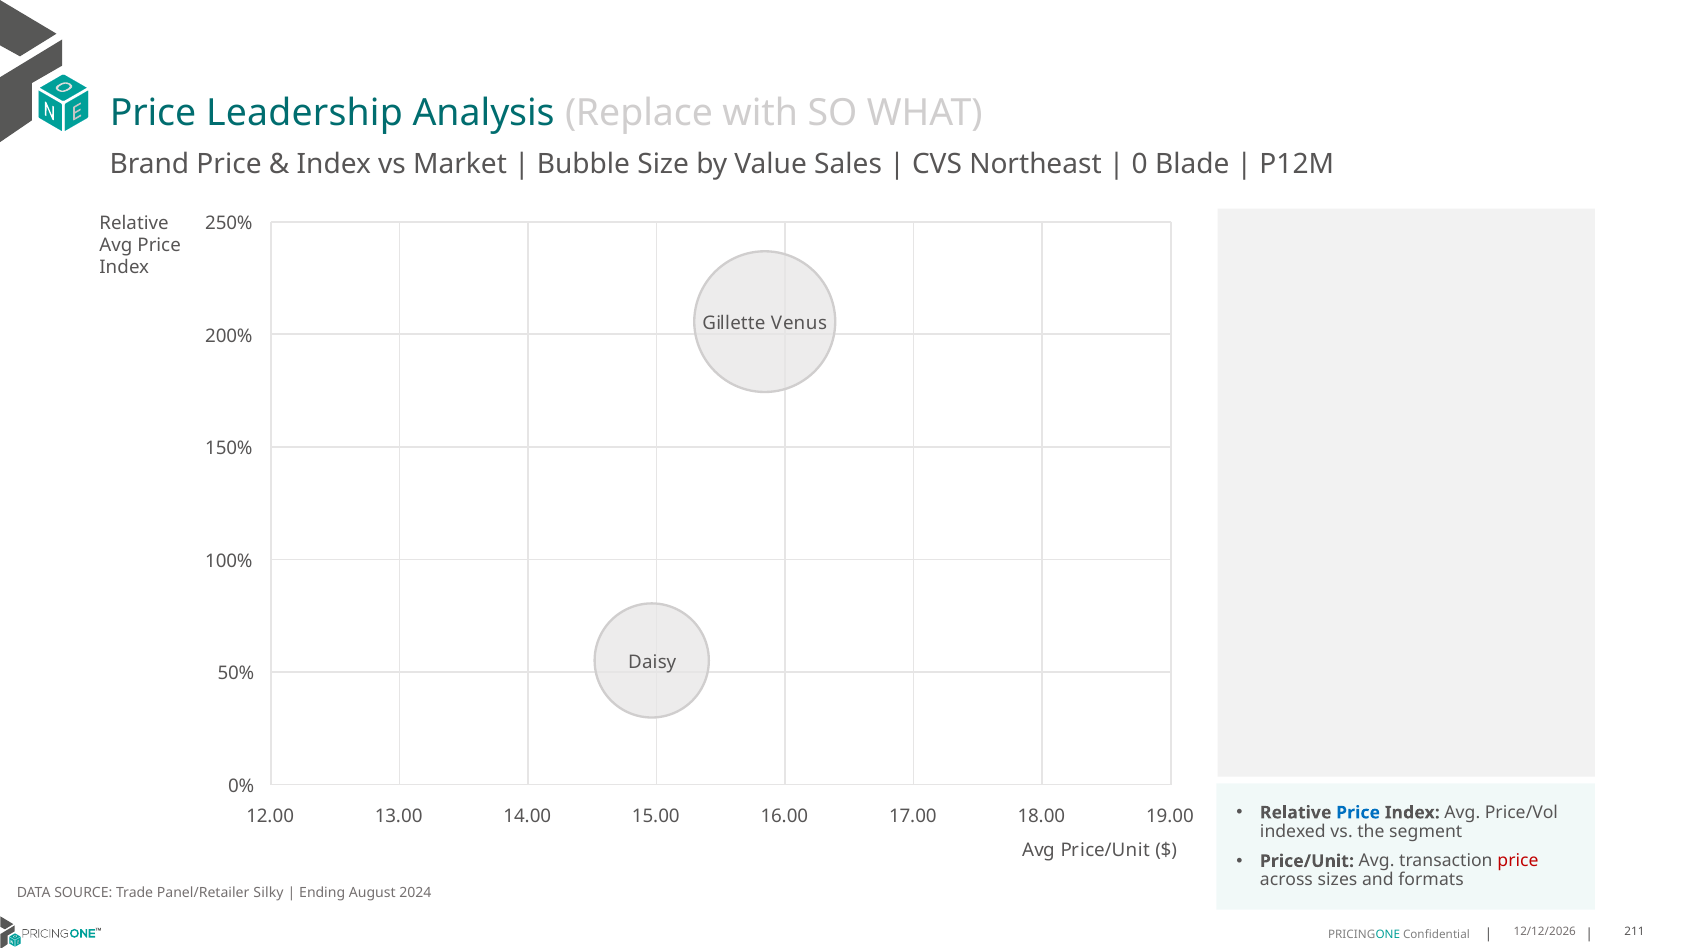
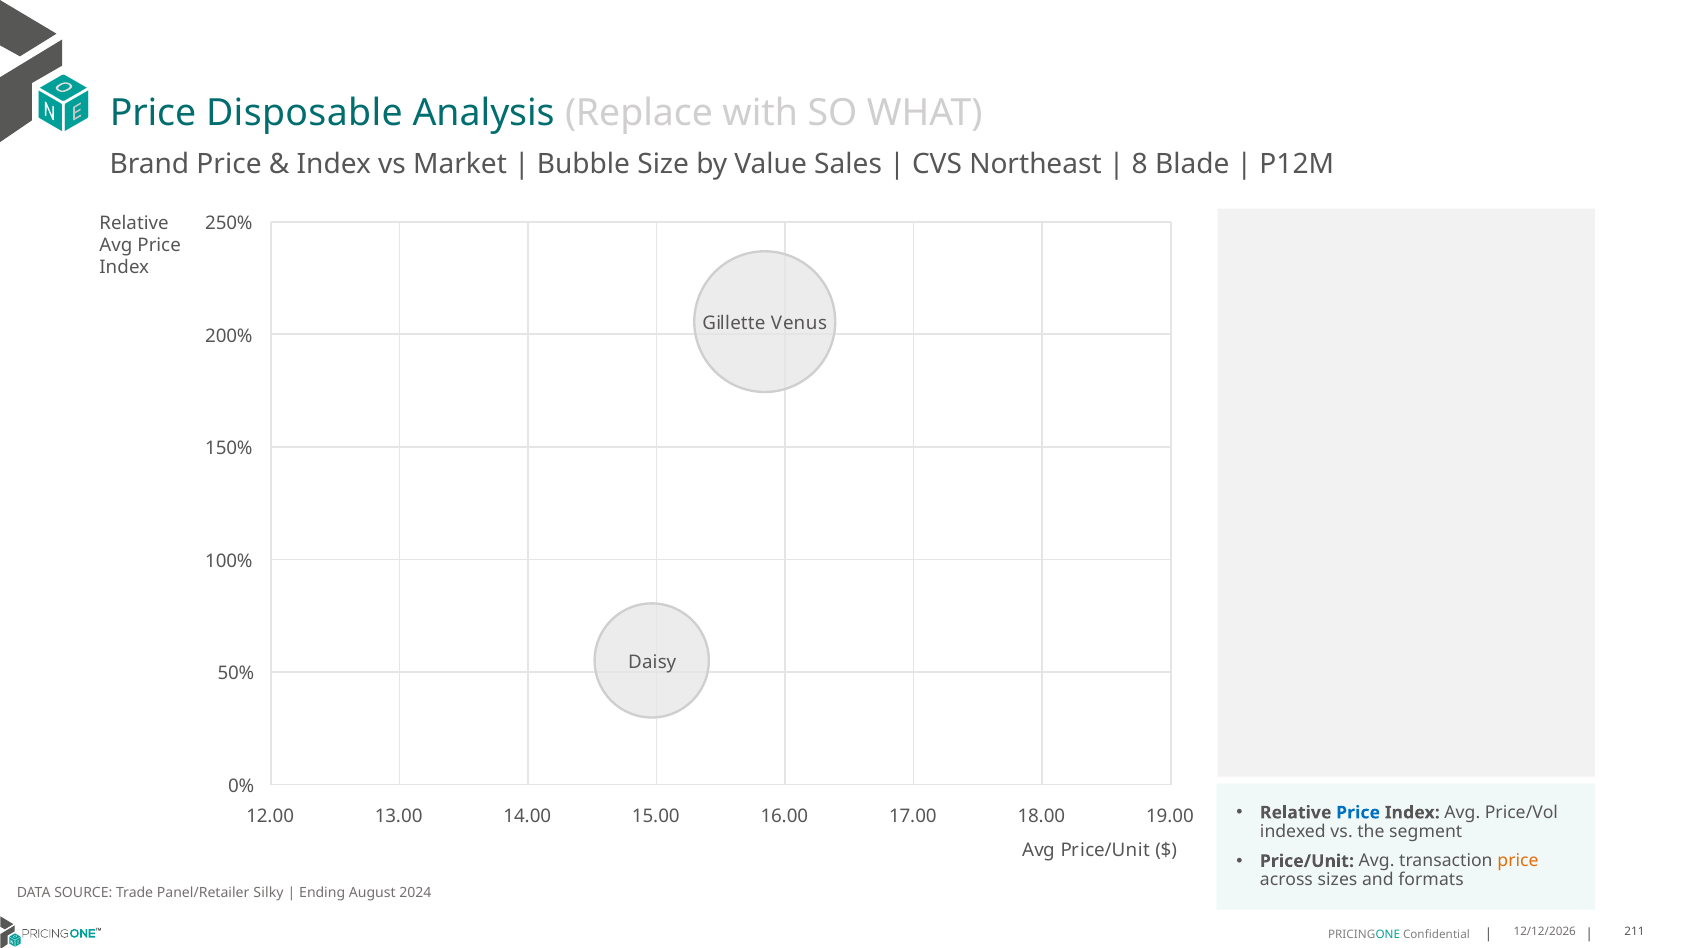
Leadership: Leadership -> Disposable
0: 0 -> 8
price at (1518, 861) colour: red -> orange
